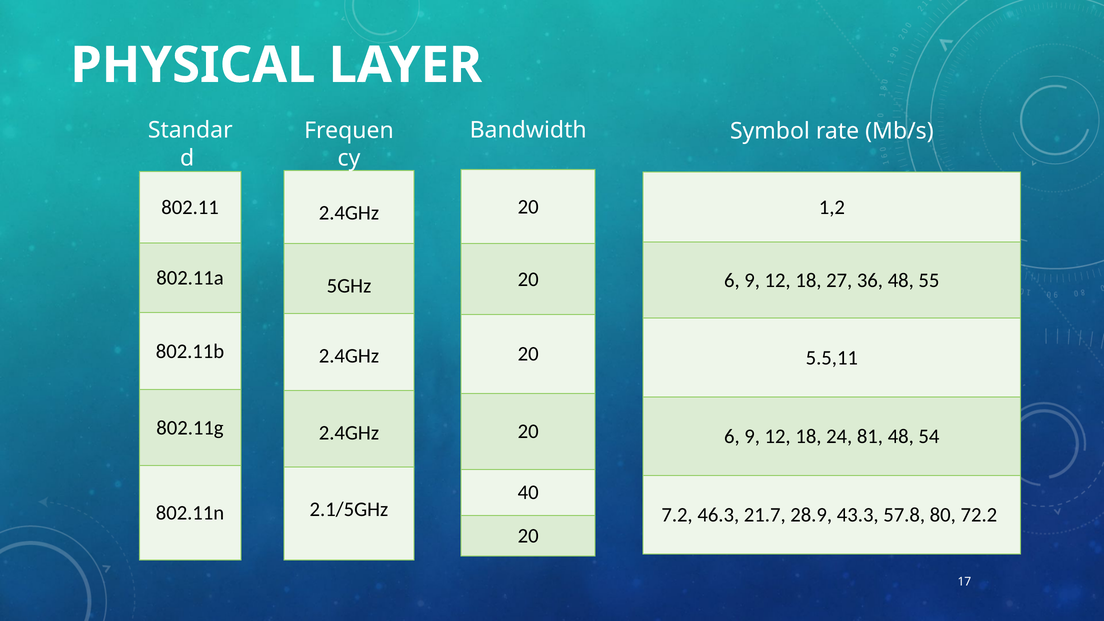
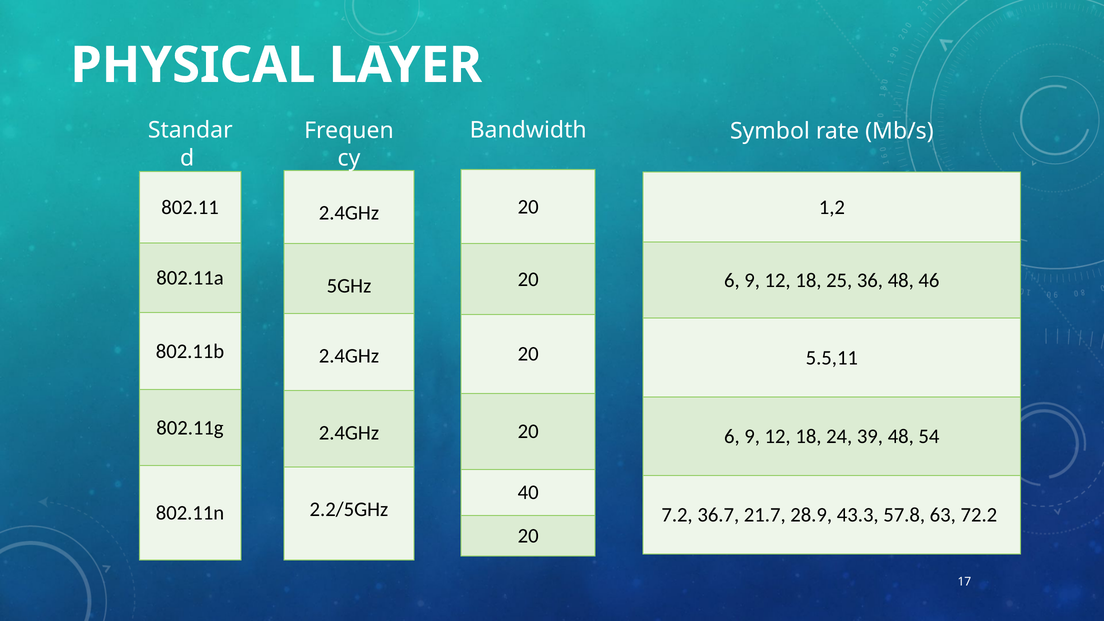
27: 27 -> 25
55: 55 -> 46
81: 81 -> 39
2.1/5GHz: 2.1/5GHz -> 2.2/5GHz
46.3: 46.3 -> 36.7
80: 80 -> 63
